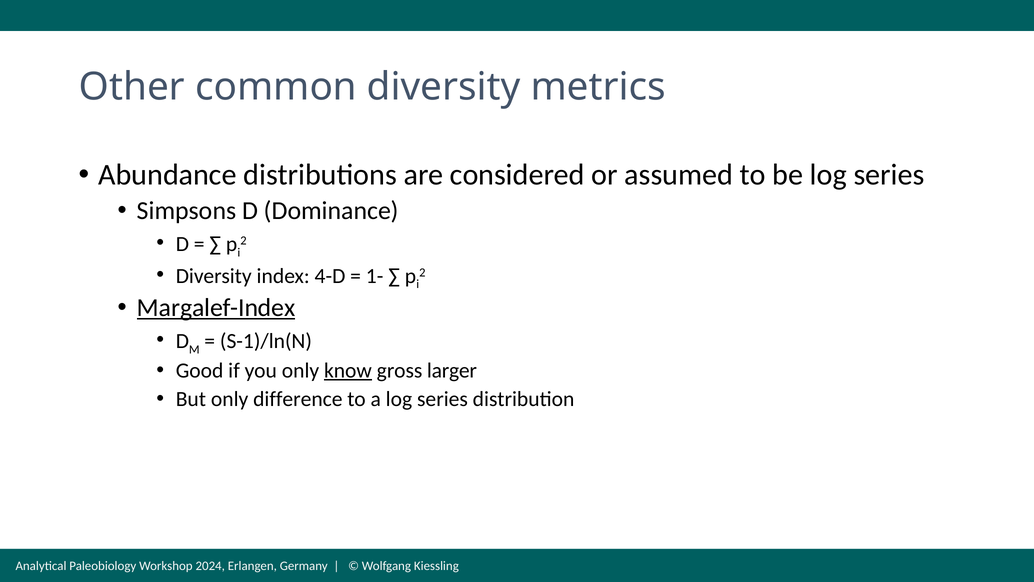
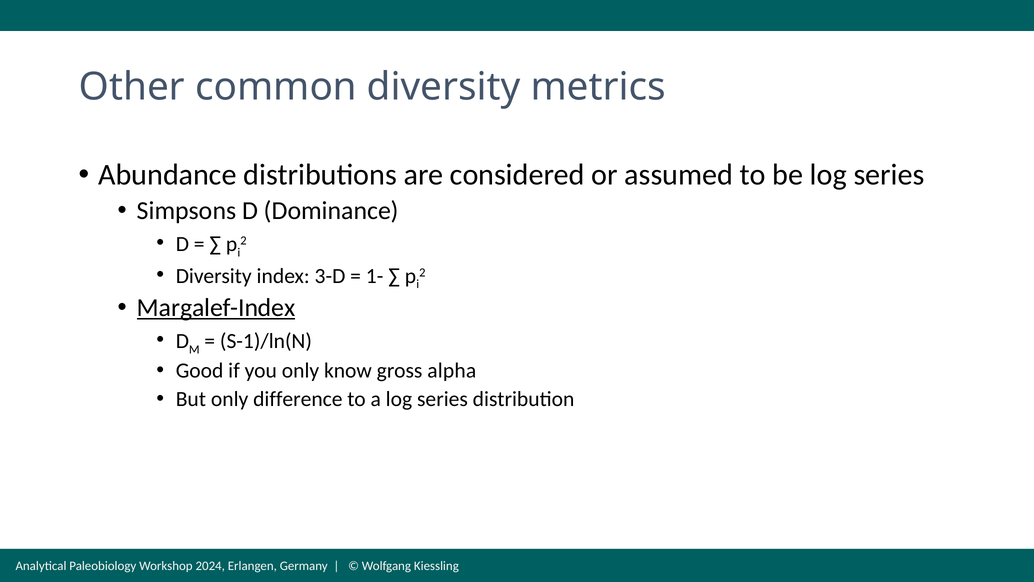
4-D: 4-D -> 3-D
know underline: present -> none
larger: larger -> alpha
